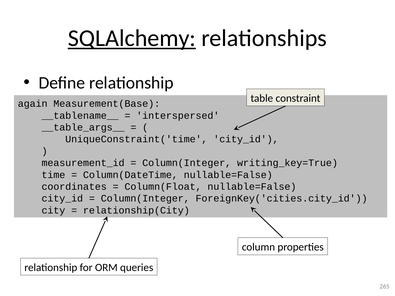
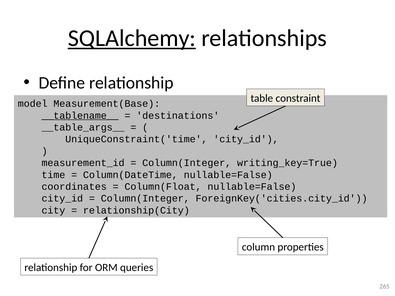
again: again -> model
__tablename__ underline: none -> present
interspersed: interspersed -> destinations
